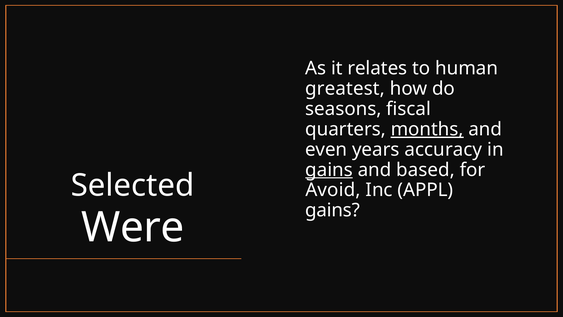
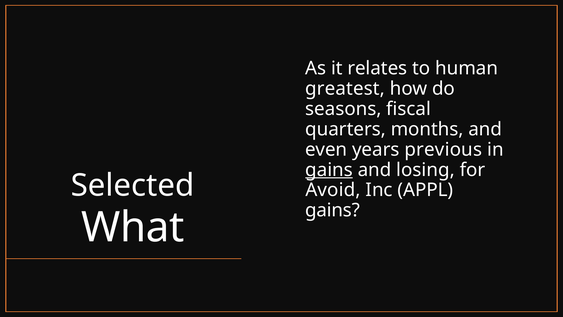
months underline: present -> none
accuracy: accuracy -> previous
based: based -> losing
Were: Were -> What
